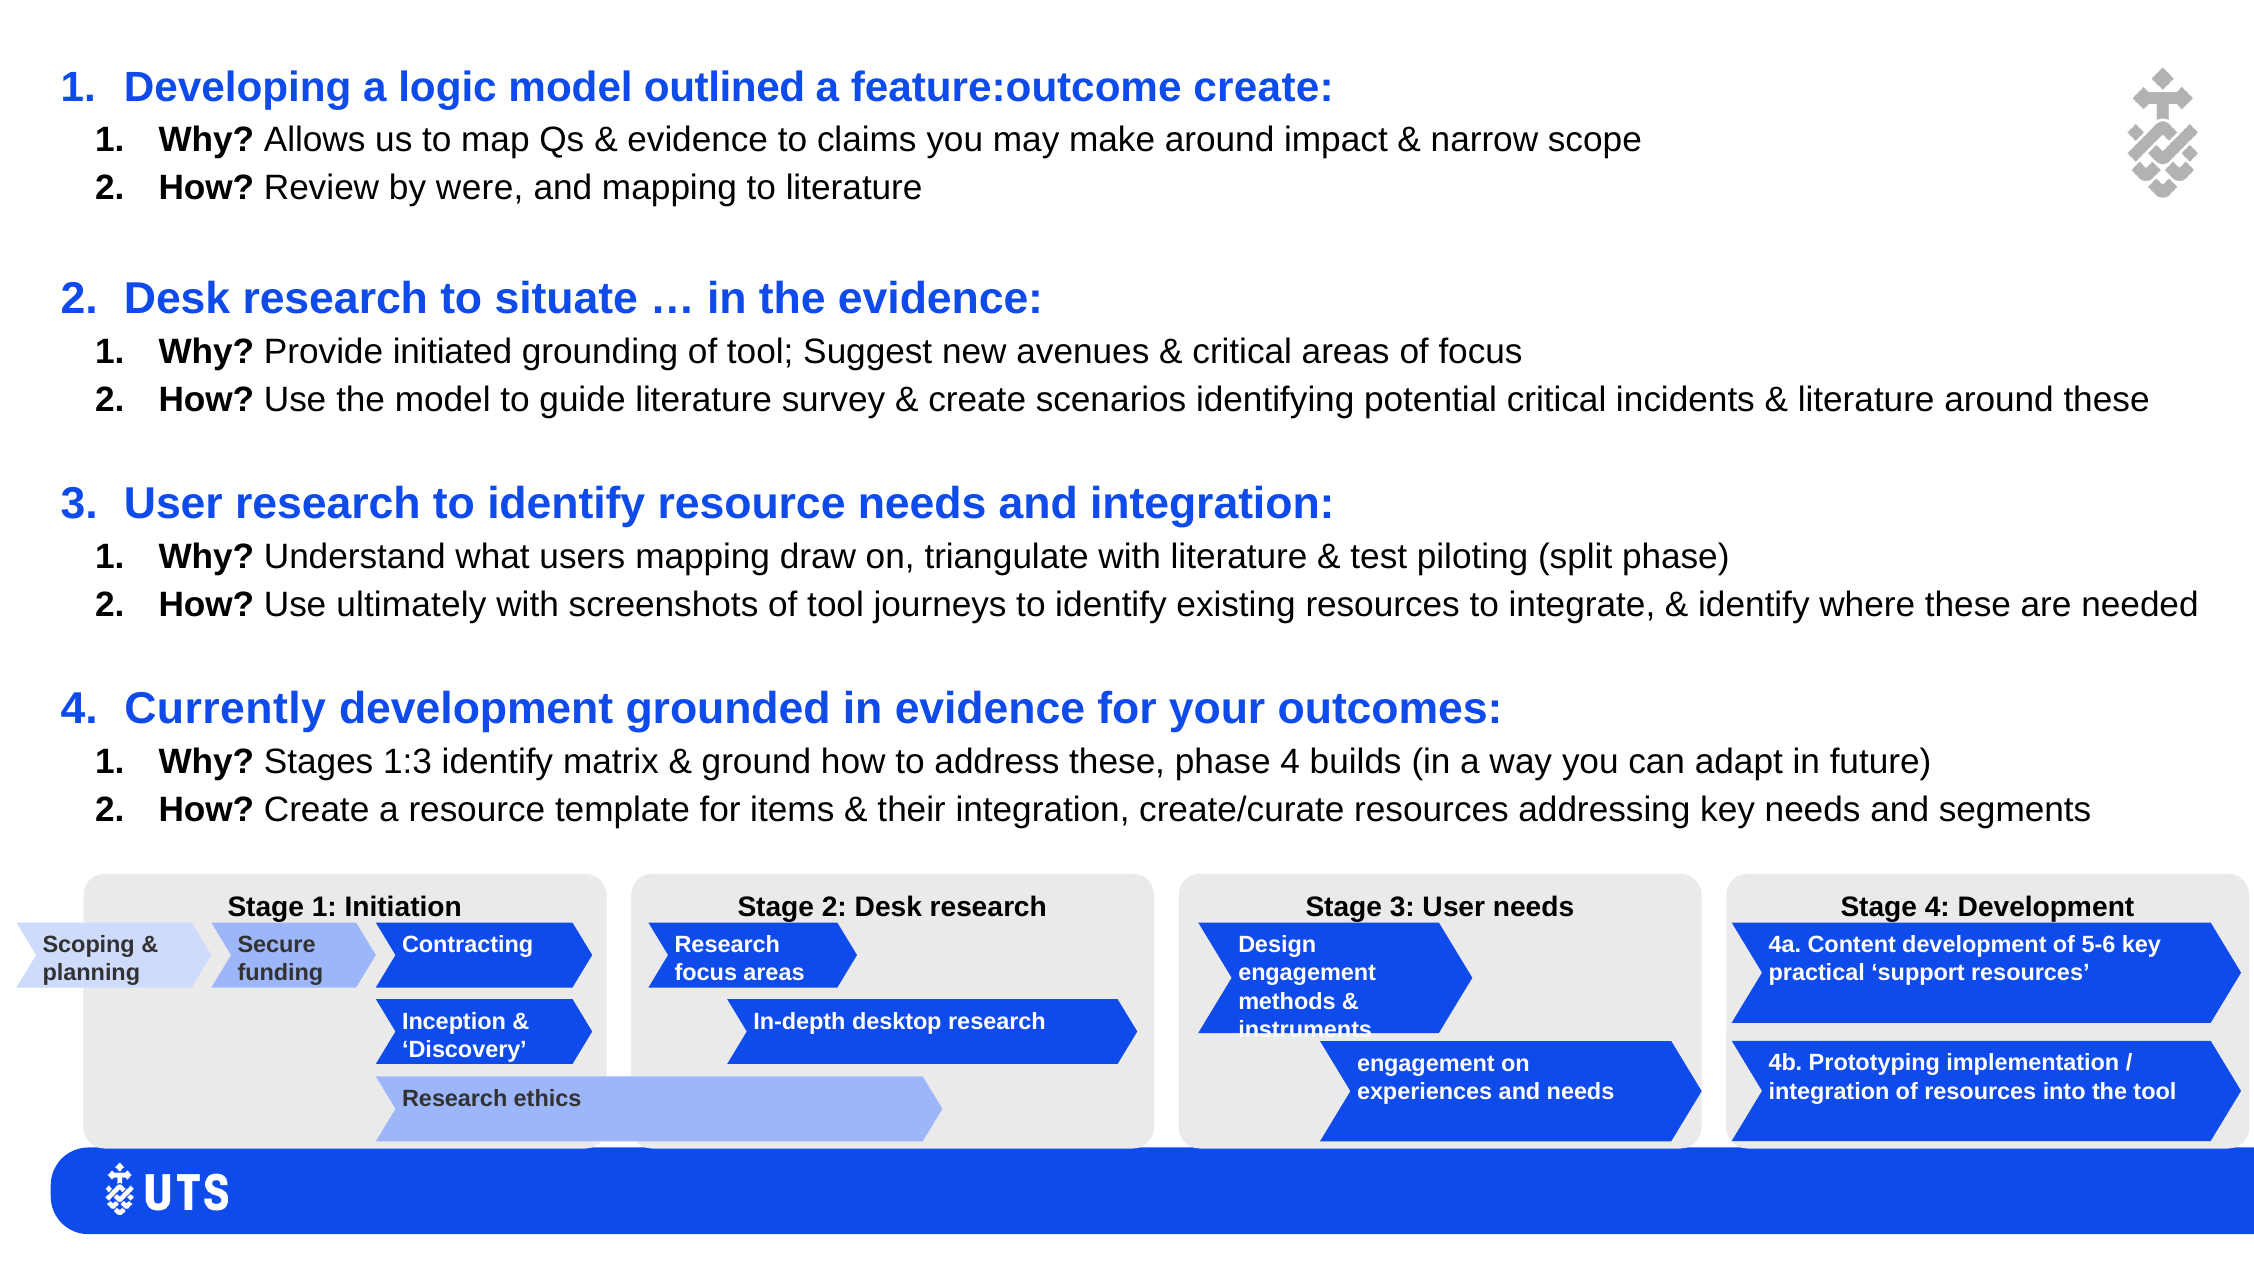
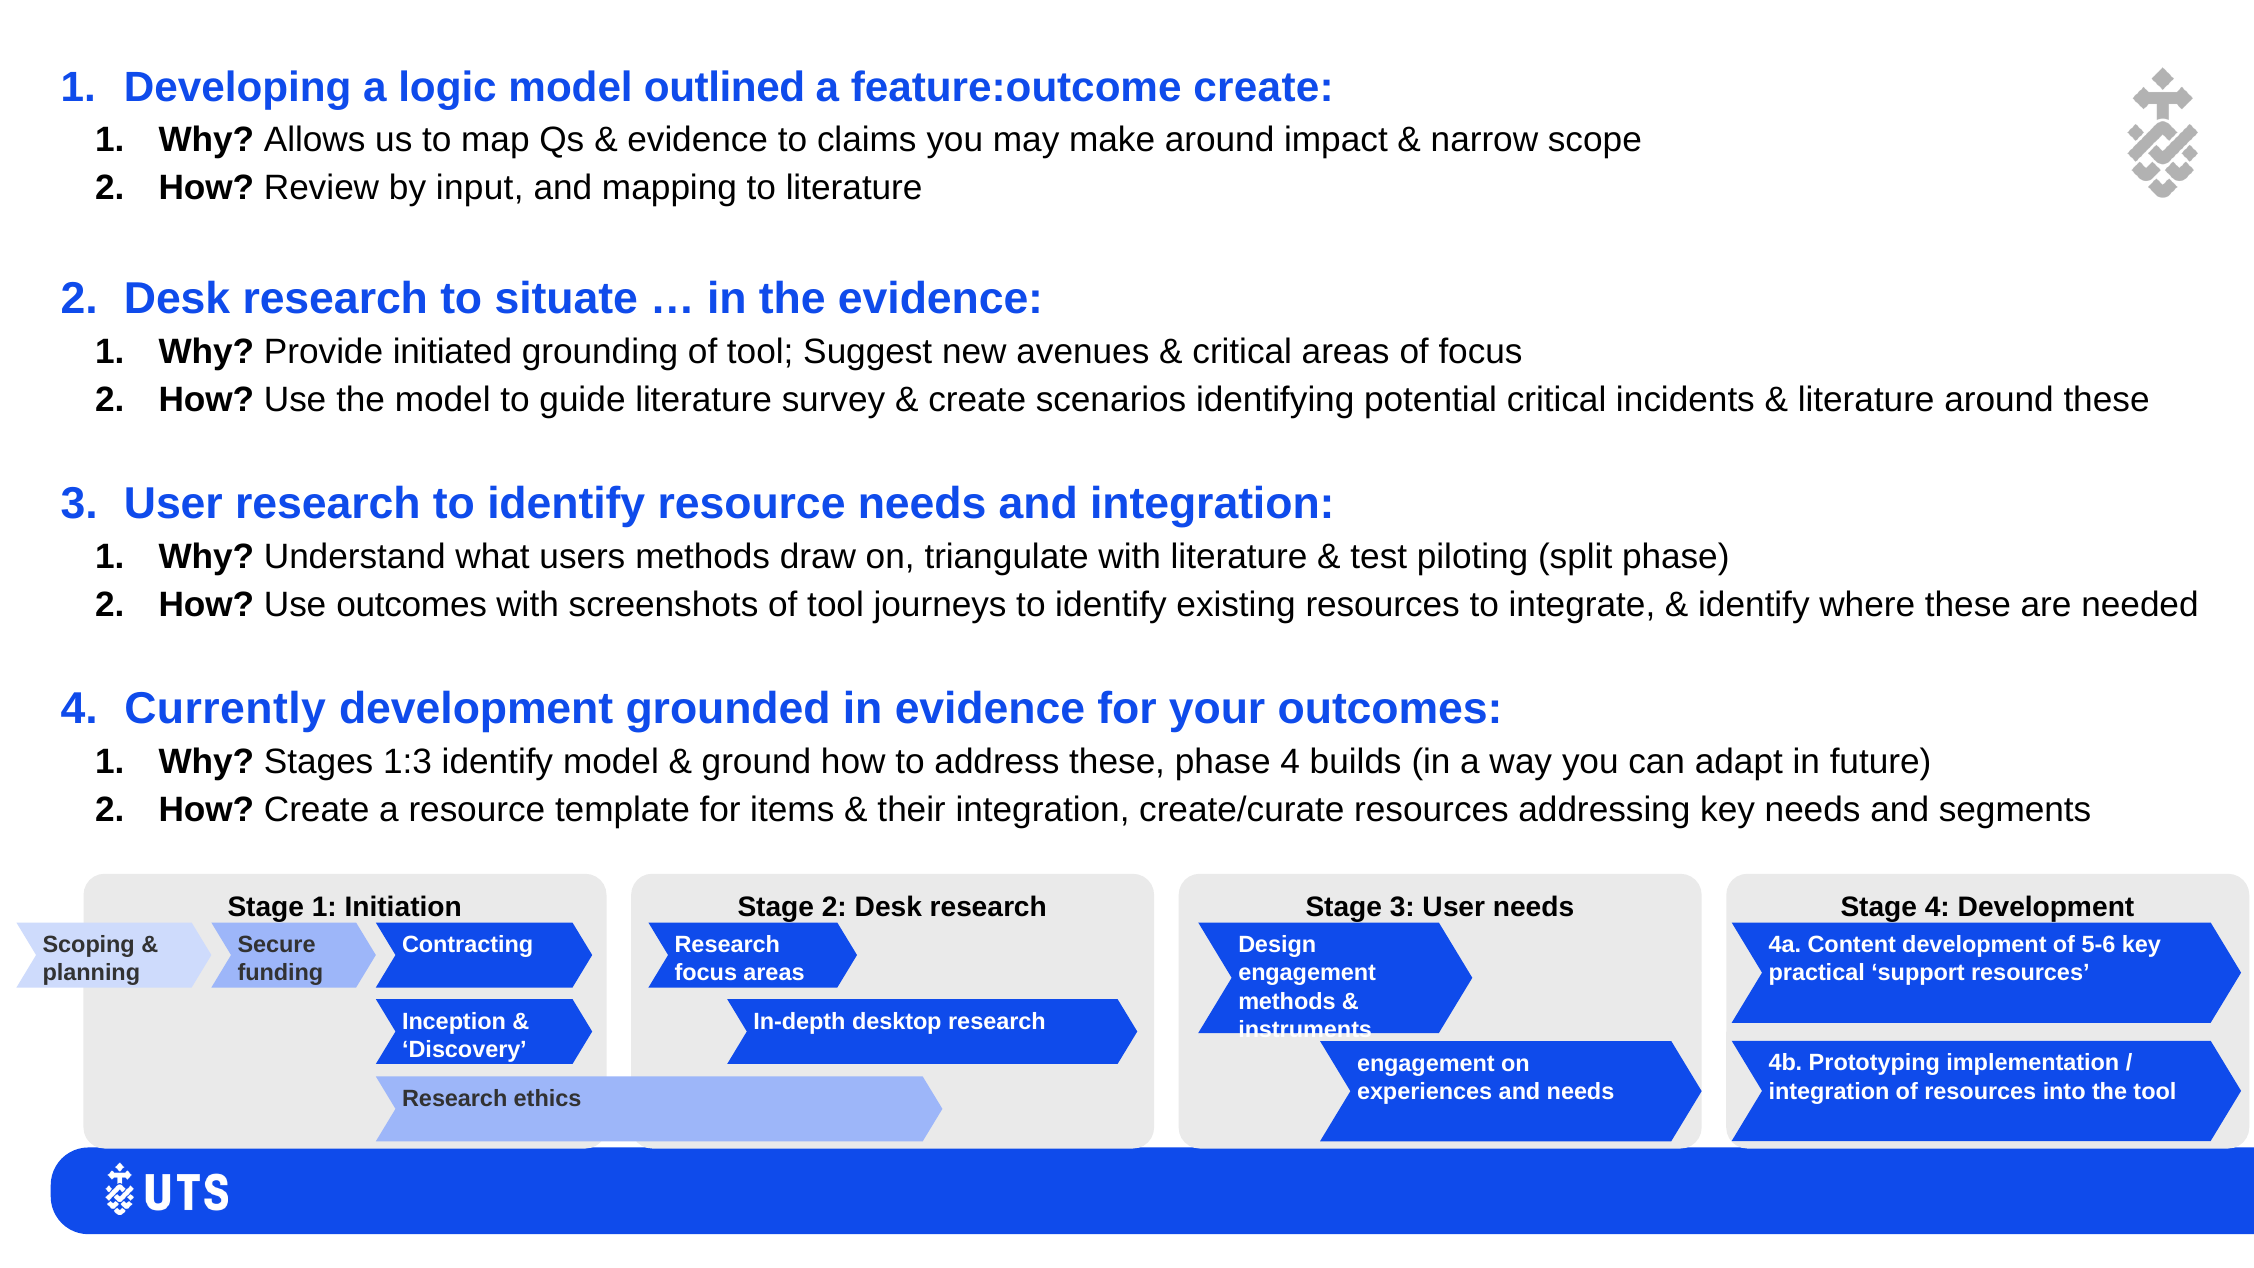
were: were -> input
users mapping: mapping -> methods
Use ultimately: ultimately -> outcomes
identify matrix: matrix -> model
